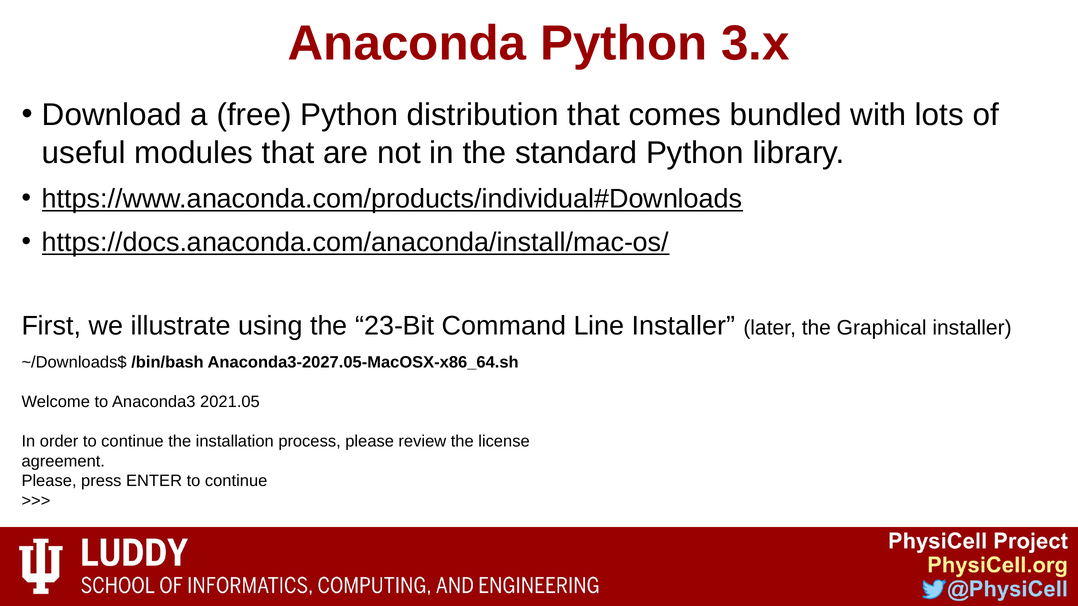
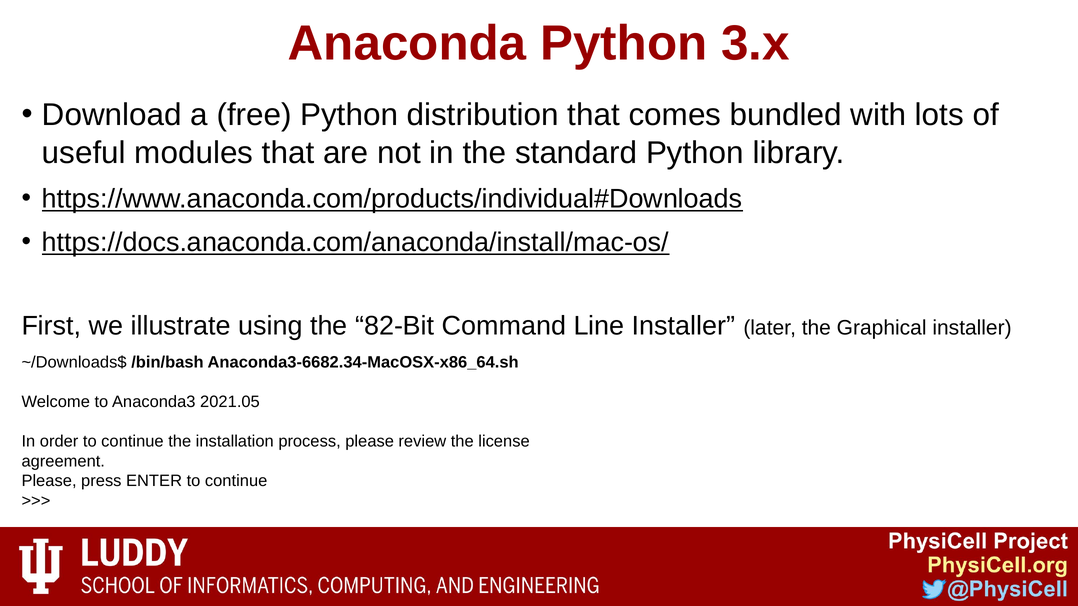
23-Bit: 23-Bit -> 82-Bit
Anaconda3-2027.05-MacOSX-x86_64.sh: Anaconda3-2027.05-MacOSX-x86_64.sh -> Anaconda3-6682.34-MacOSX-x86_64.sh
